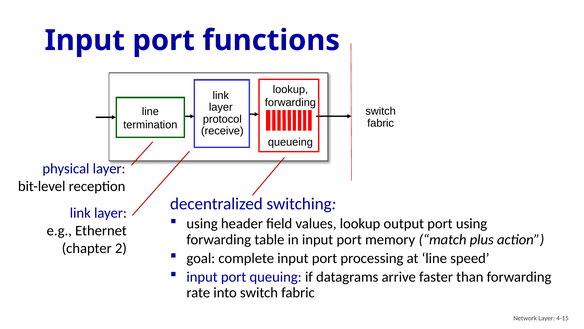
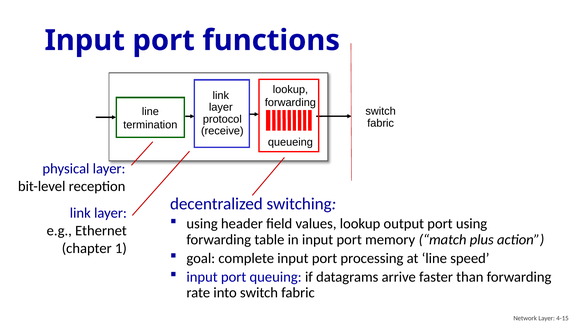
2: 2 -> 1
